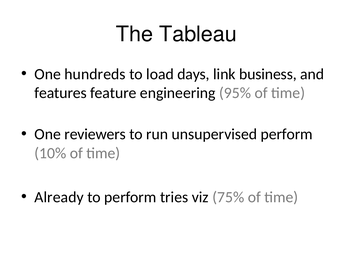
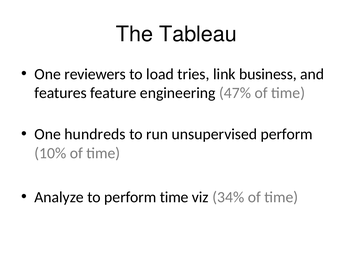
hundreds: hundreds -> reviewers
days: days -> tries
95%: 95% -> 47%
reviewers: reviewers -> hundreds
Already: Already -> Analyze
perform tries: tries -> time
75%: 75% -> 34%
